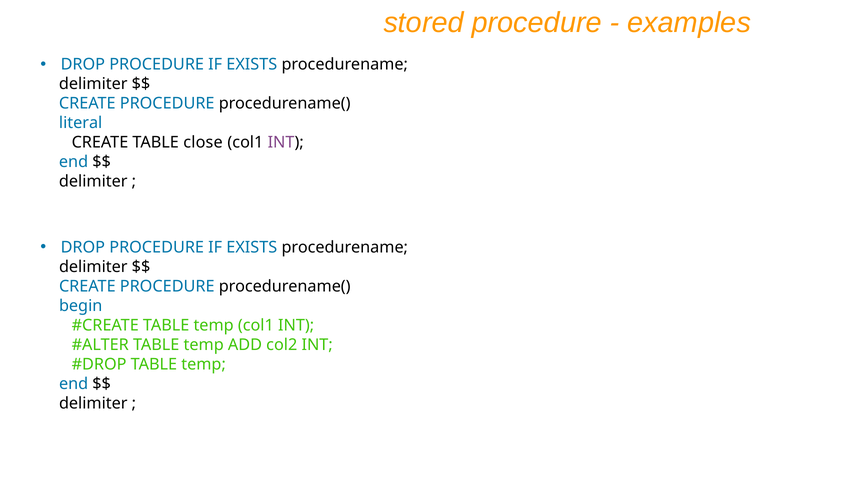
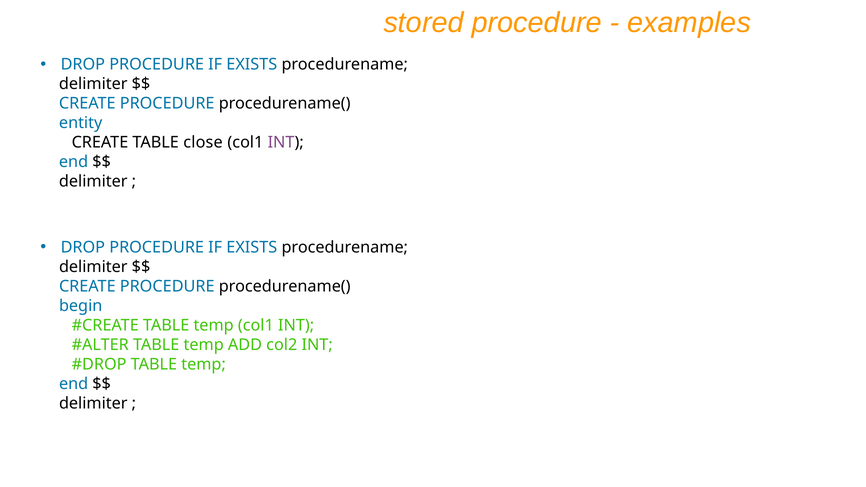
literal: literal -> entity
